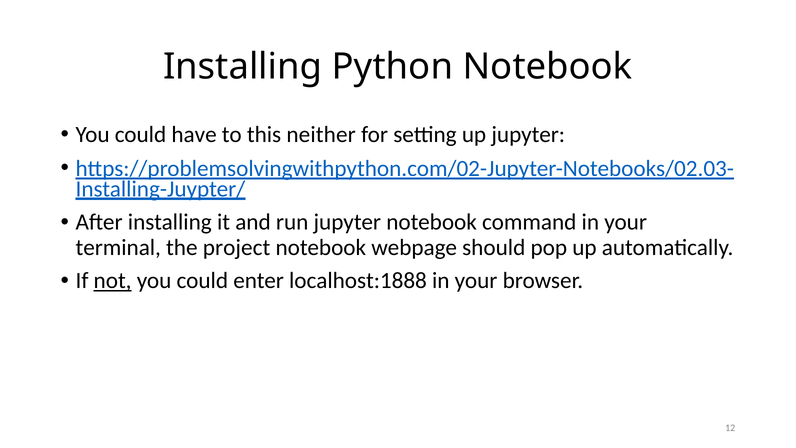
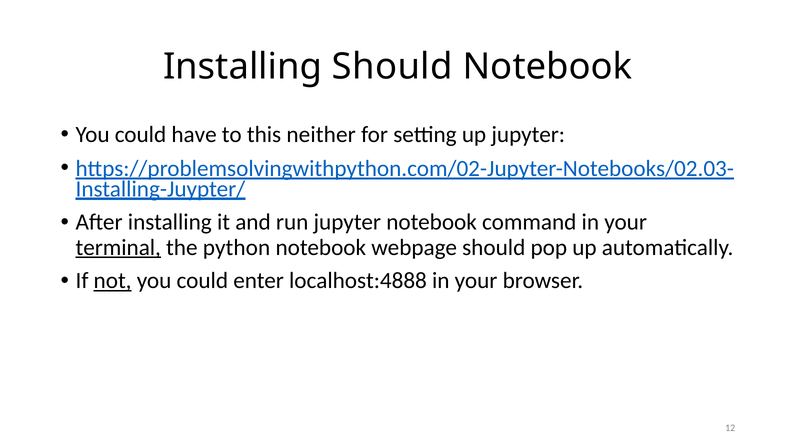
Installing Python: Python -> Should
terminal underline: none -> present
project: project -> python
localhost:1888: localhost:1888 -> localhost:4888
